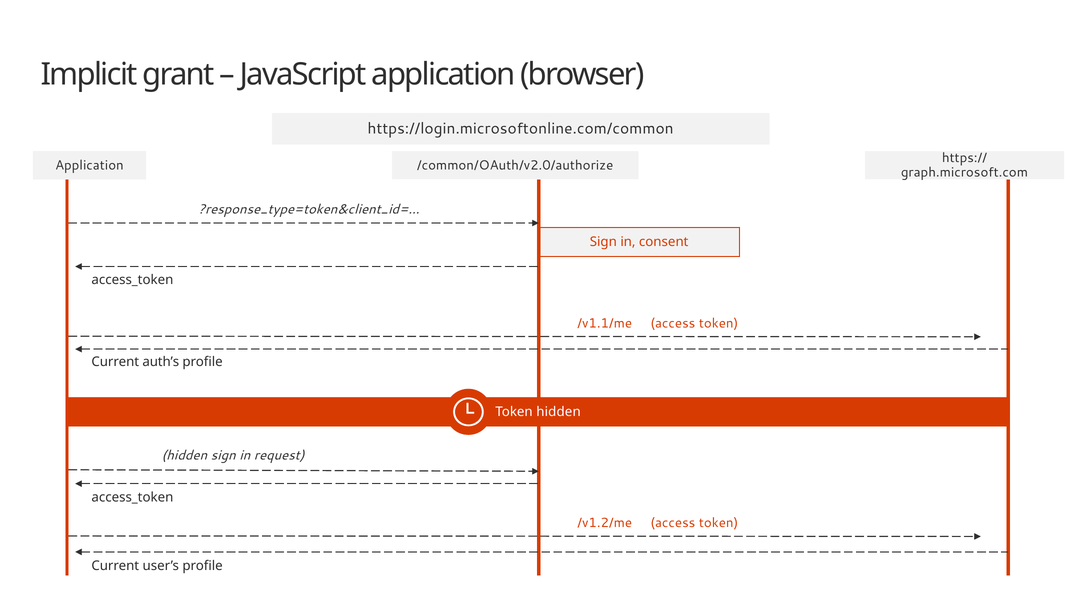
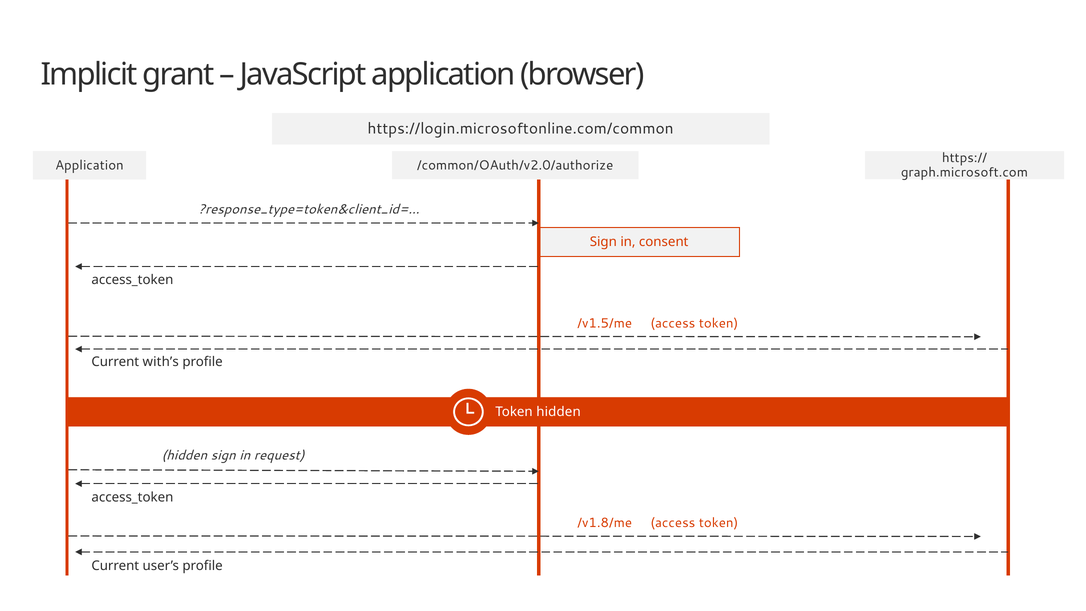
/v1.1/me: /v1.1/me -> /v1.5/me
auth’s: auth’s -> with’s
/v1.2/me: /v1.2/me -> /v1.8/me
